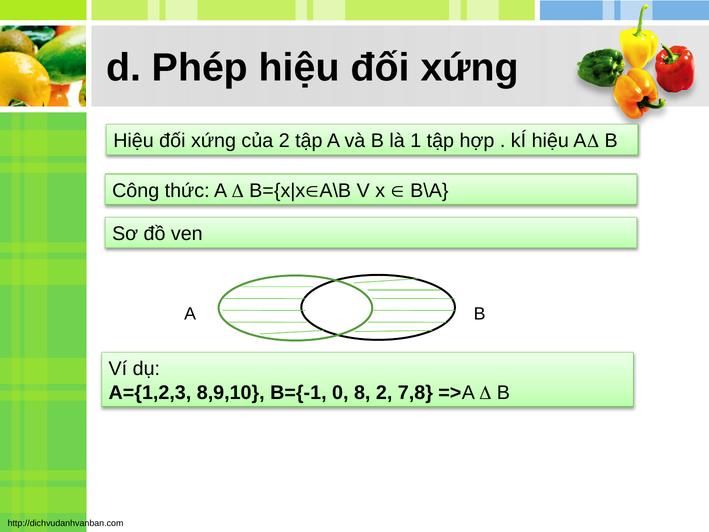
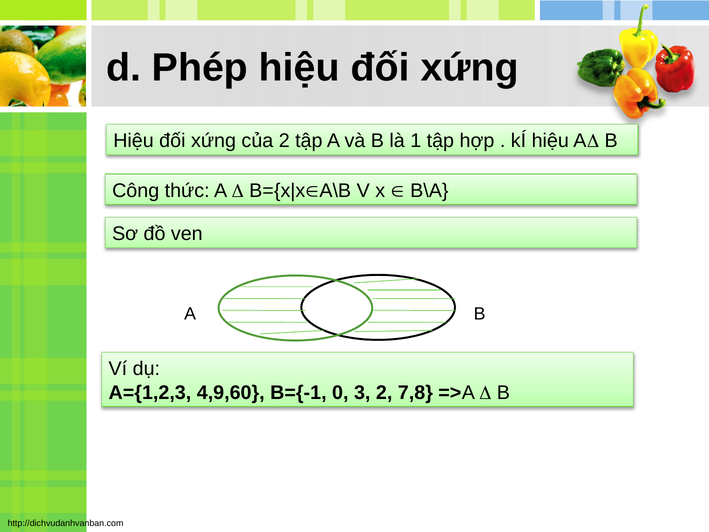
8,9,10: 8,9,10 -> 4,9,60
8: 8 -> 3
